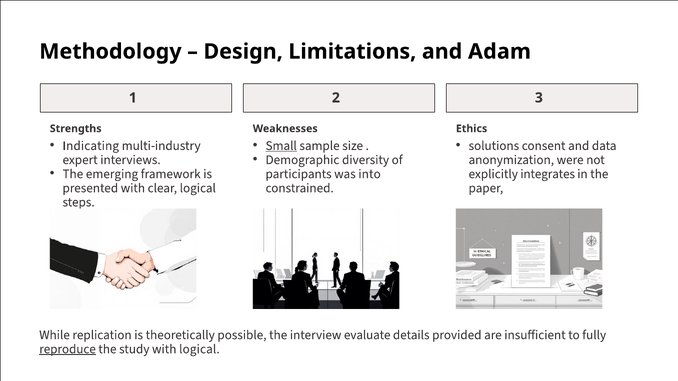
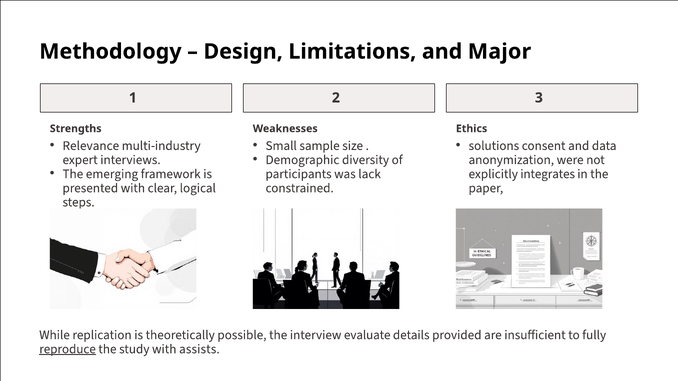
Adam: Adam -> Major
Indicating: Indicating -> Relevance
Small underline: present -> none
into: into -> lack
with logical: logical -> assists
